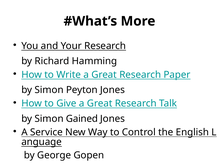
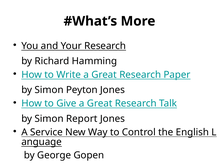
Gained: Gained -> Report
